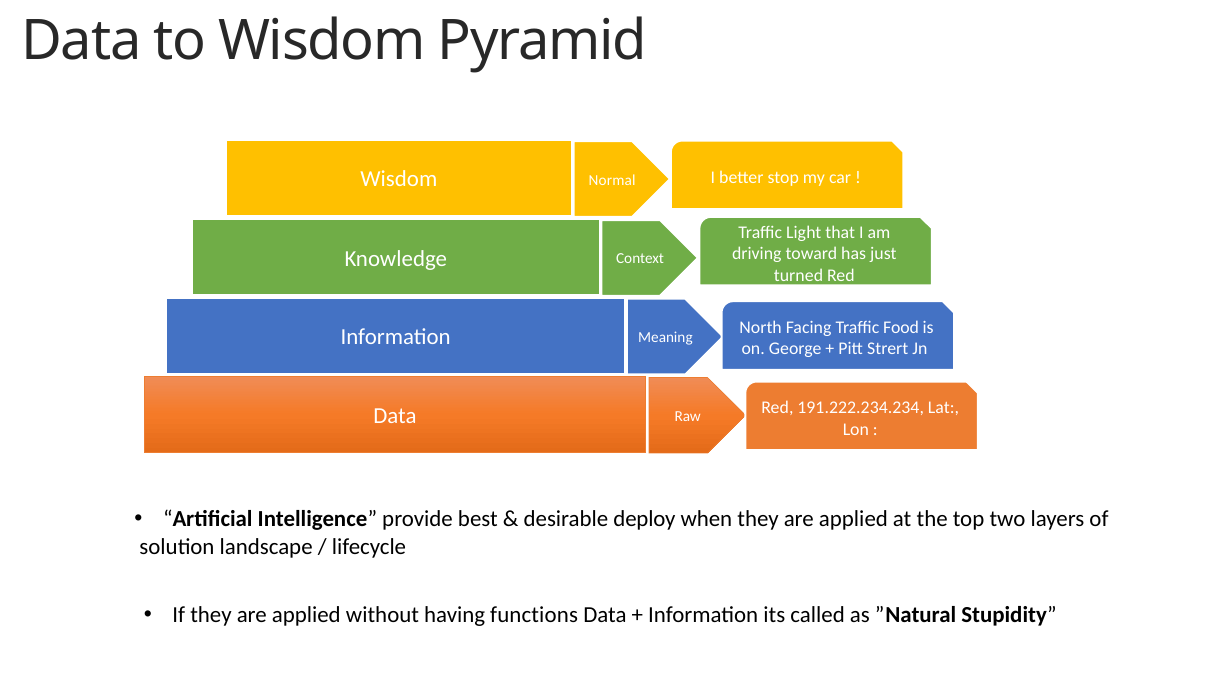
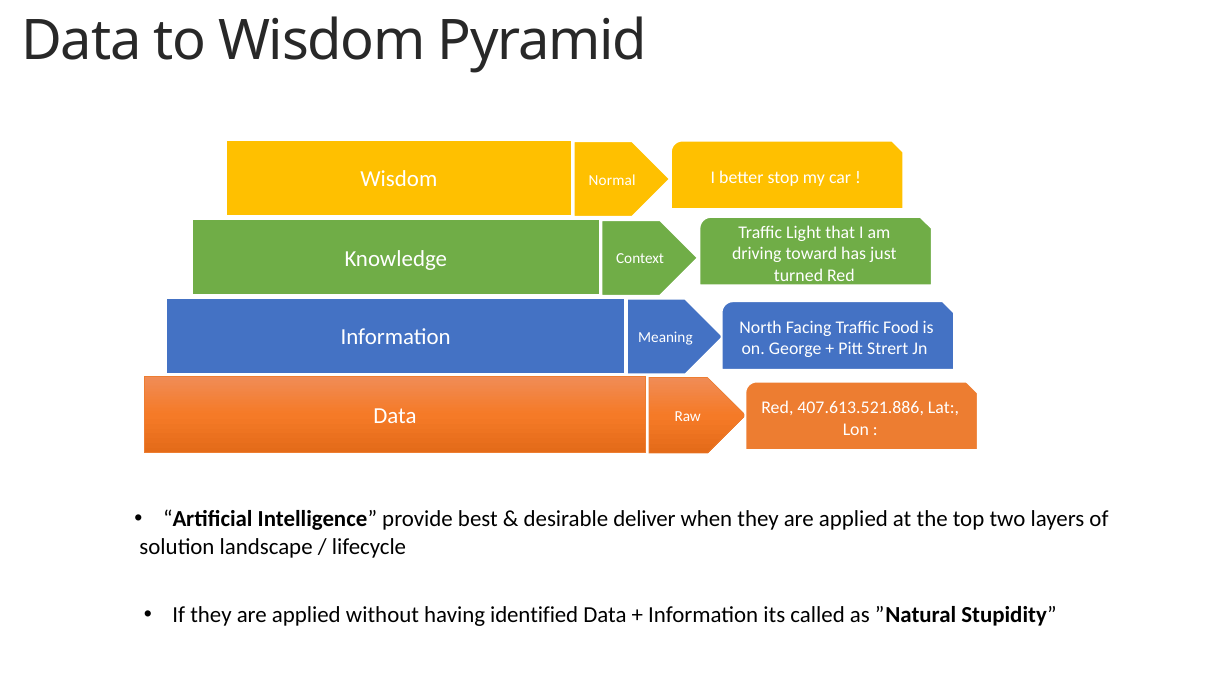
191.222.234.234: 191.222.234.234 -> 407.613.521.886
deploy: deploy -> deliver
functions: functions -> identified
